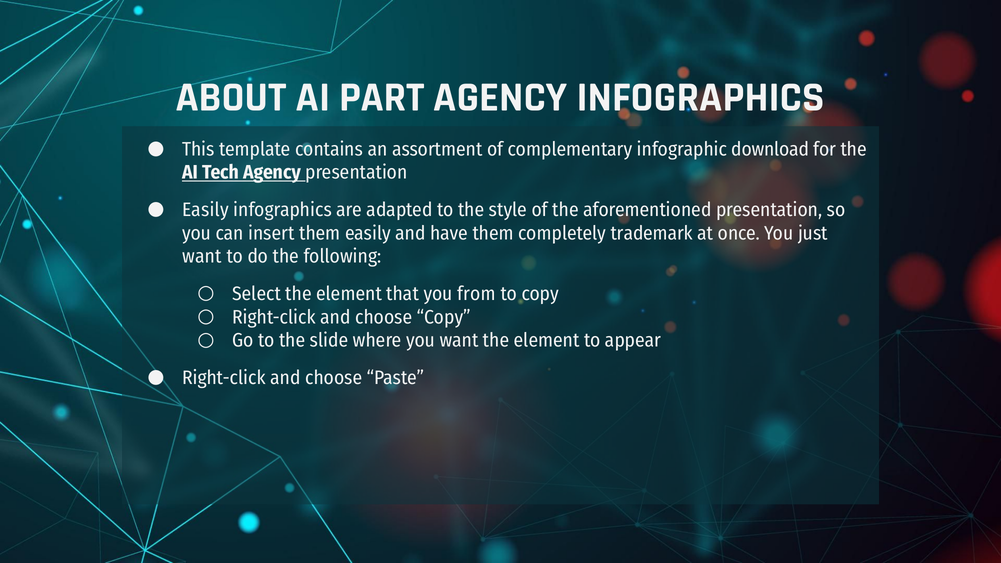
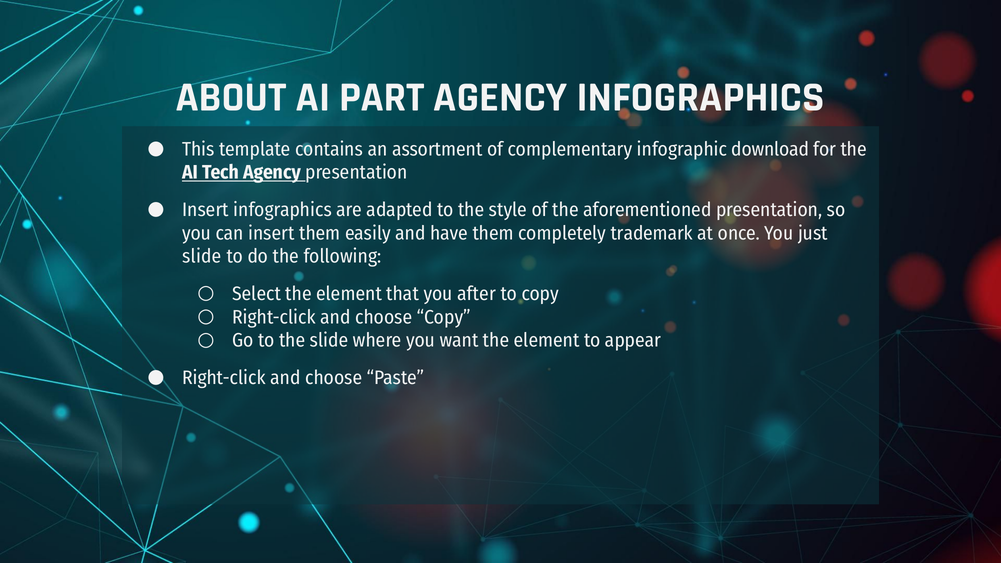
Easily at (205, 210): Easily -> Insert
want at (202, 257): want -> slide
from: from -> after
